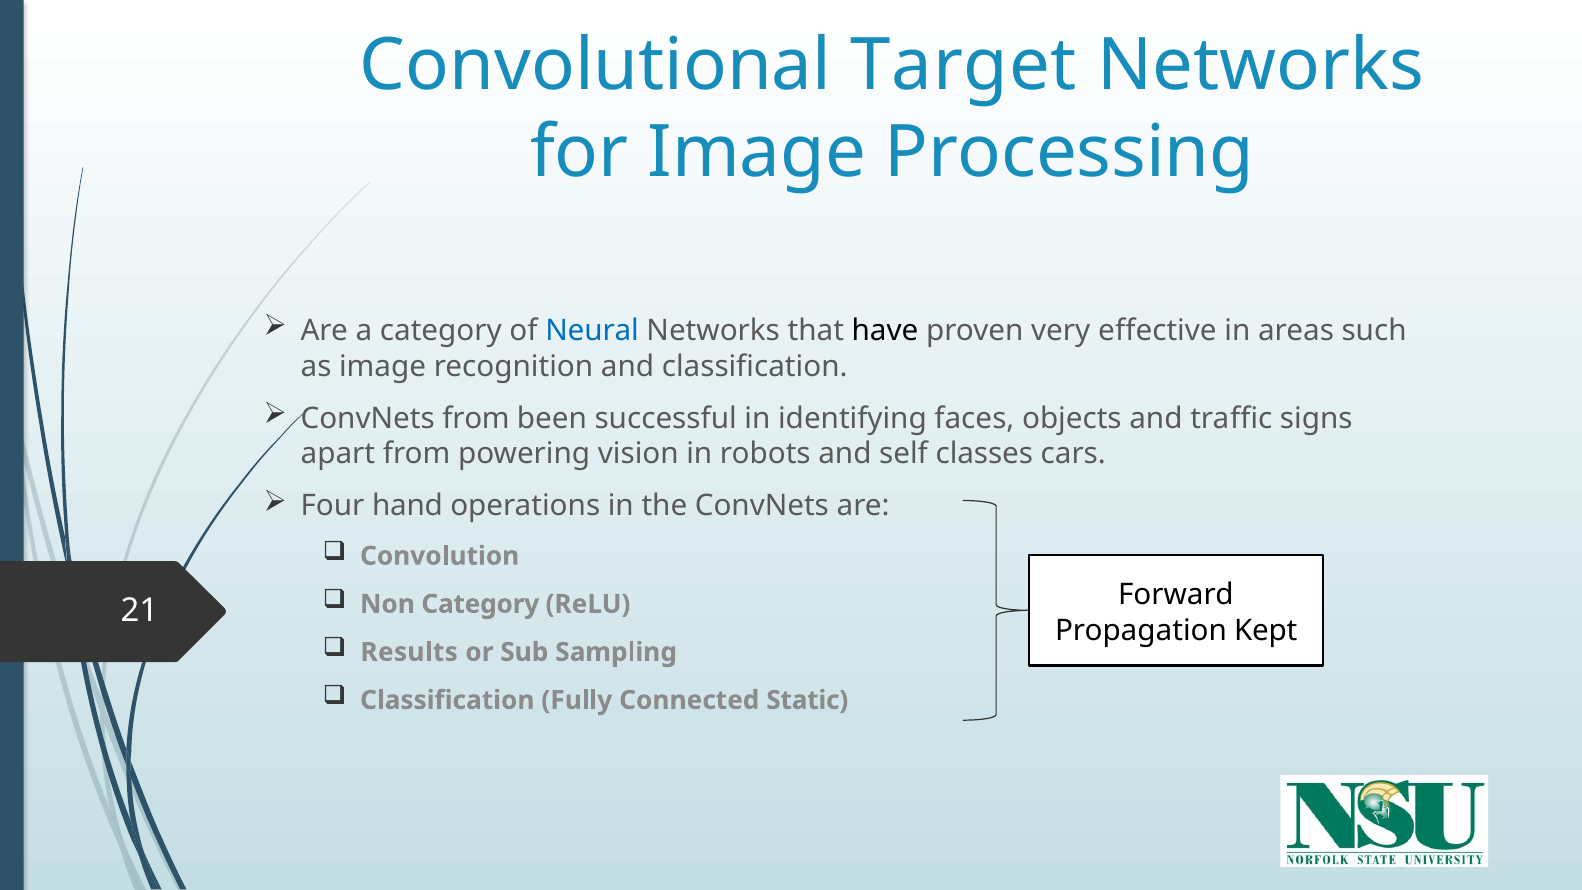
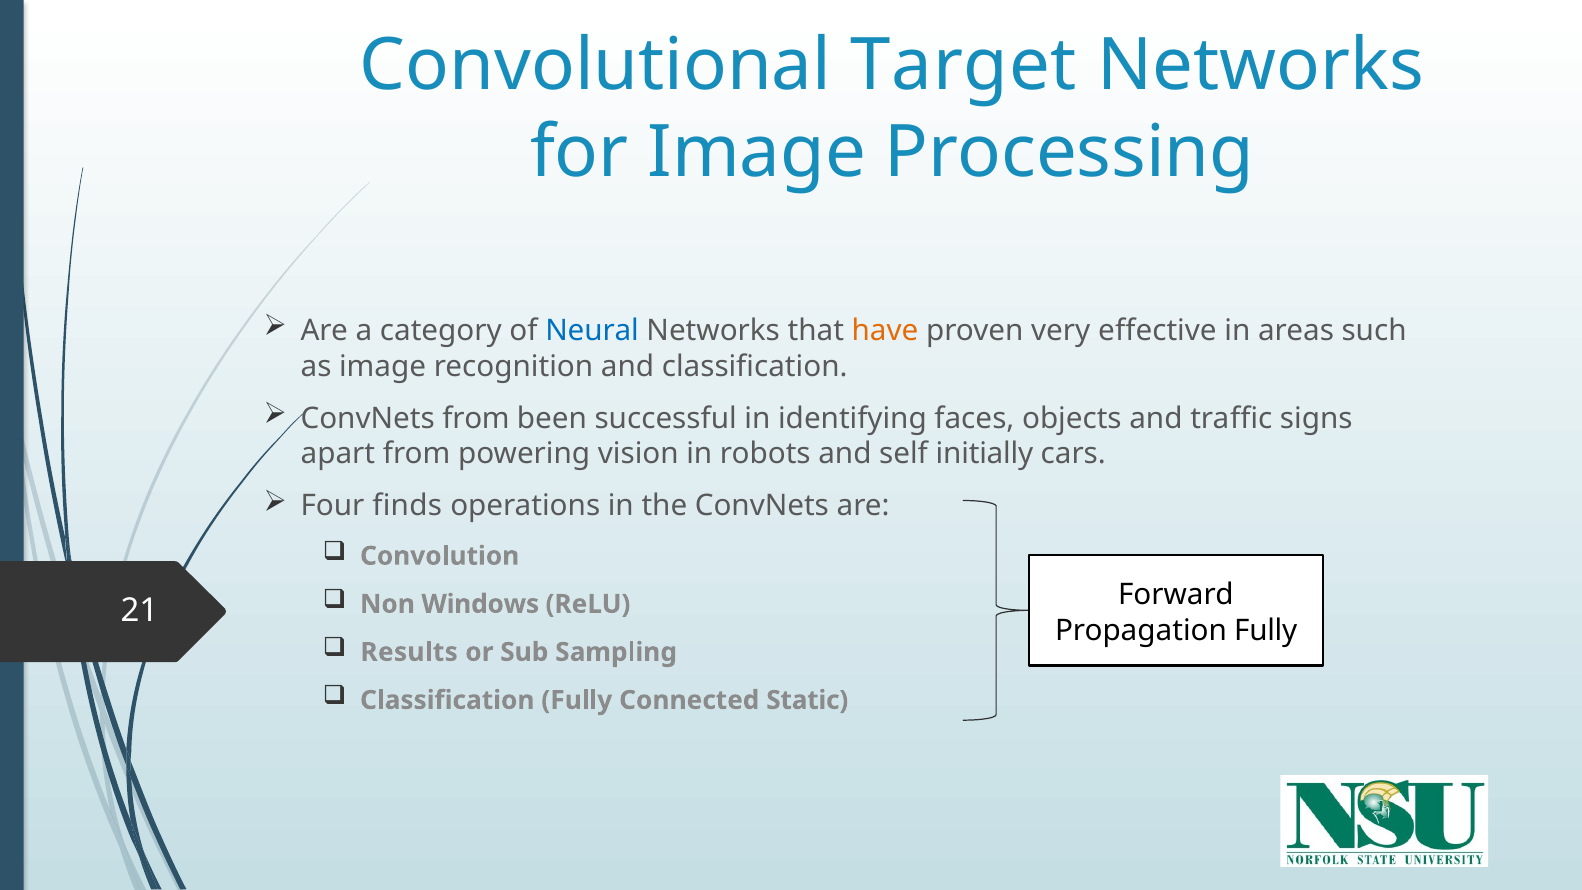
have colour: black -> orange
classes: classes -> initially
hand: hand -> finds
Non Category: Category -> Windows
Propagation Kept: Kept -> Fully
